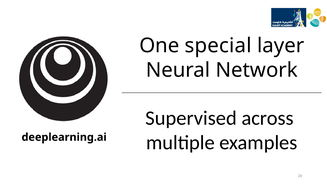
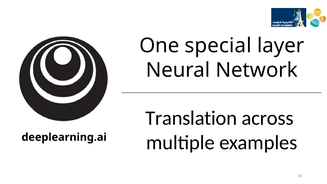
Supervised: Supervised -> Translation
